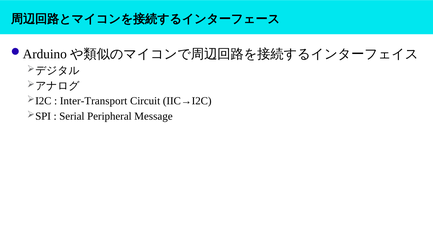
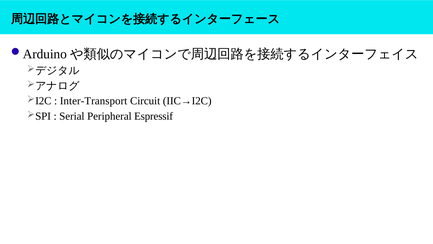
Message: Message -> Espressif
